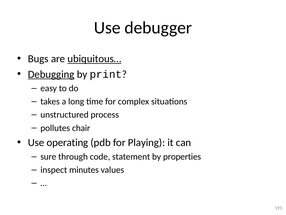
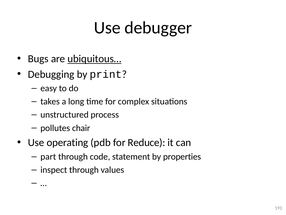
Debugging underline: present -> none
Playing: Playing -> Reduce
sure: sure -> part
inspect minutes: minutes -> through
